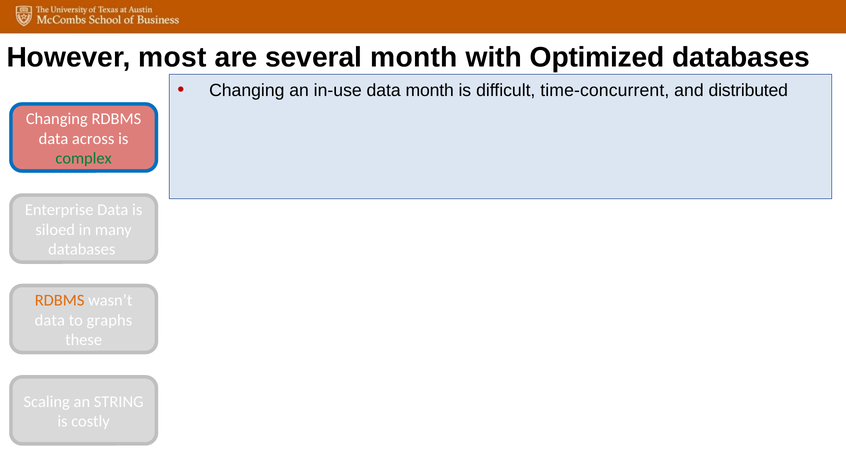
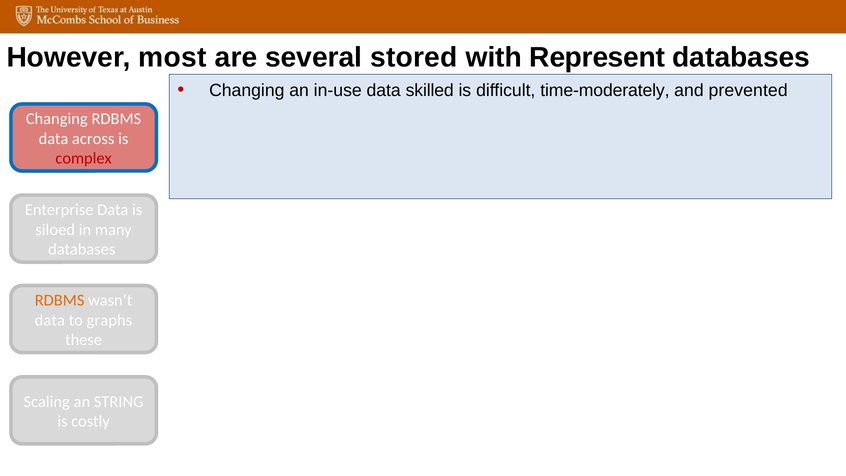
several month: month -> stored
Optimized: Optimized -> Represent
data month: month -> skilled
time-concurrent: time-concurrent -> time-moderately
distributed: distributed -> prevented
complex colour: green -> red
